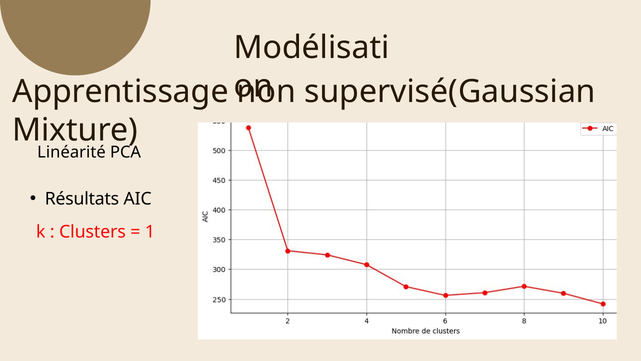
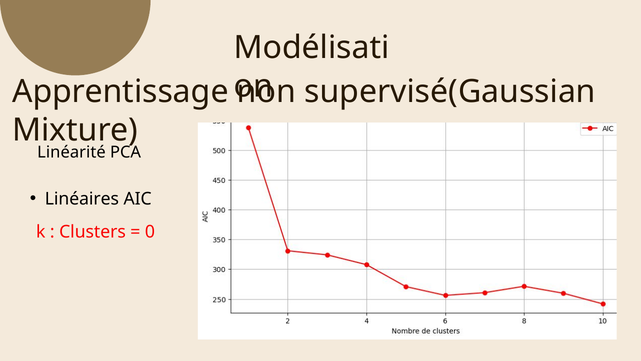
Résultats: Résultats -> Linéaires
1: 1 -> 0
